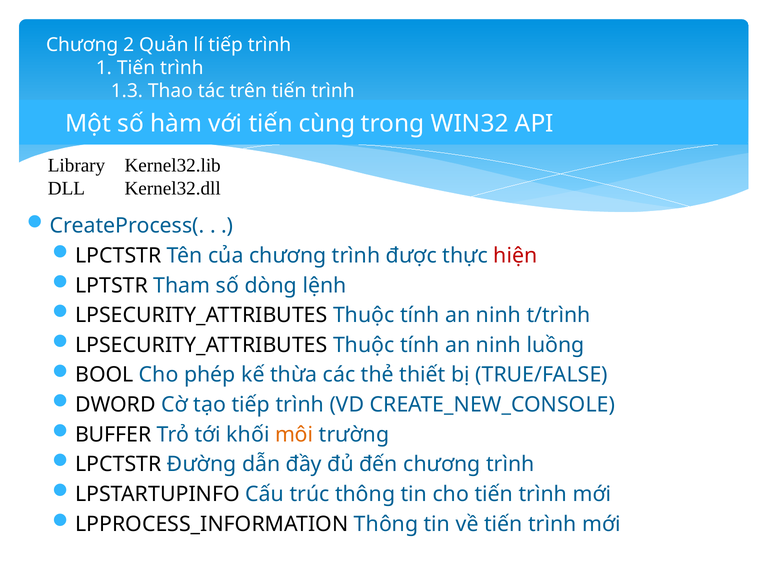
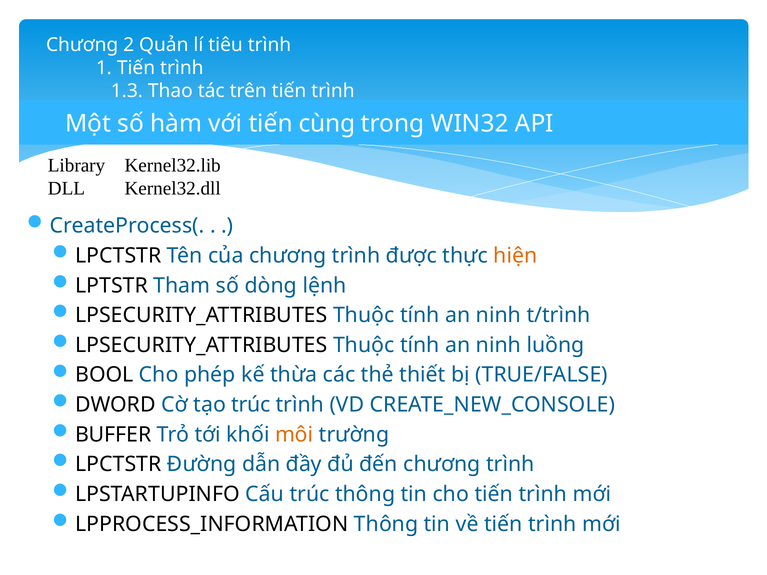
lí tiếp: tiếp -> tiêu
hiện colour: red -> orange
tạo tiếp: tiếp -> trúc
